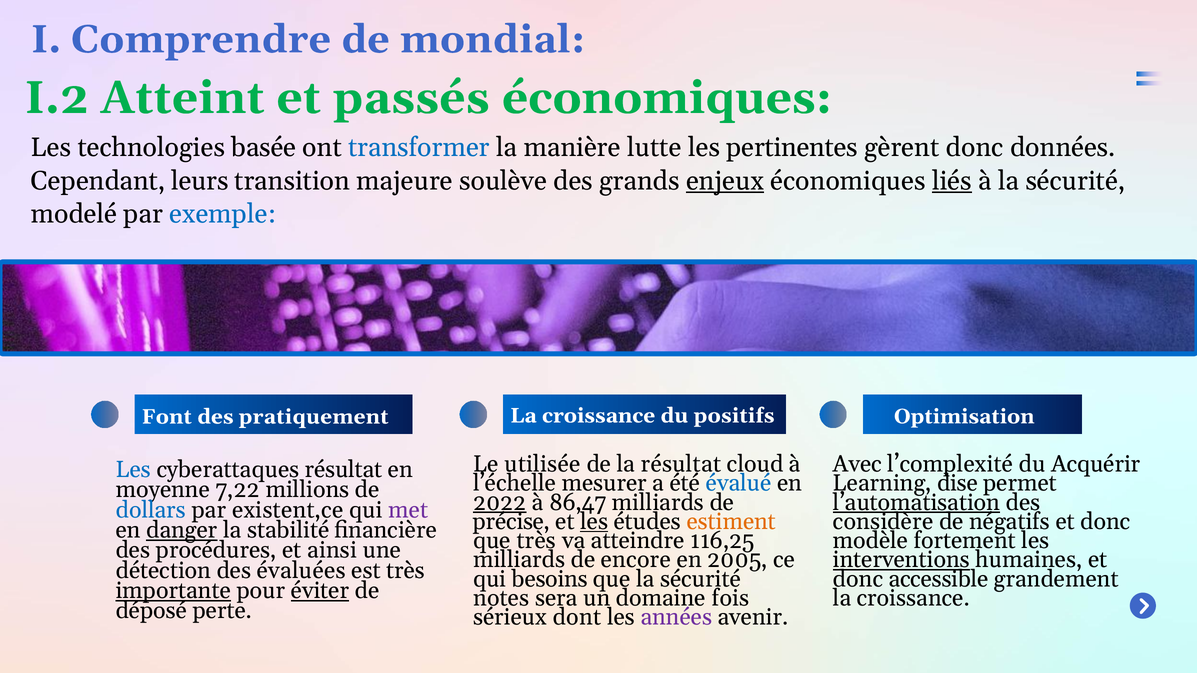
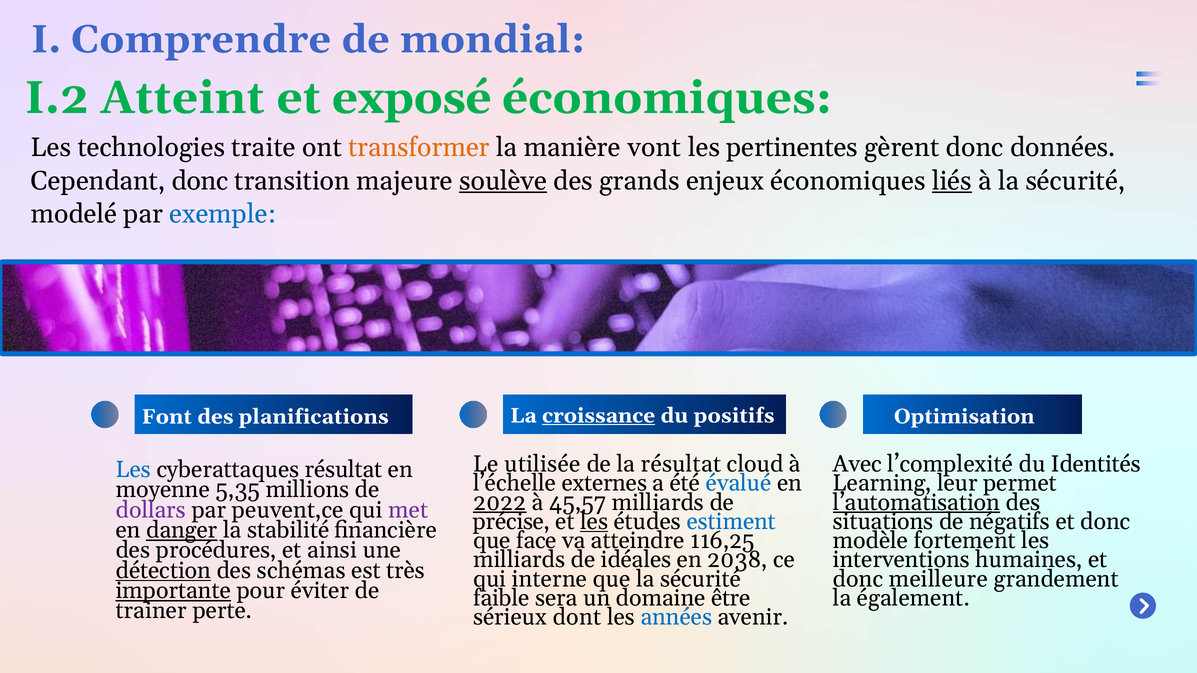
passés: passés -> exposé
basée: basée -> traite
transformer colour: blue -> orange
lutte: lutte -> vont
Cependant leurs: leurs -> donc
soulève underline: none -> present
enjeux underline: present -> none
croissance at (599, 416) underline: none -> present
pratiquement: pratiquement -> planifications
Acquérir: Acquérir -> Identités
mesurer: mesurer -> externes
dise: dise -> leur
7,22: 7,22 -> 5,35
86,47: 86,47 -> 45,57
dollars colour: blue -> purple
existent,ce: existent,ce -> peuvent,ce
estiment colour: orange -> blue
considère: considère -> situations
que très: très -> face
encore: encore -> idéales
2005: 2005 -> 2038
interventions underline: present -> none
détection underline: none -> present
évaluées: évaluées -> schémas
besoins: besoins -> interne
accessible: accessible -> meilleure
éviter underline: present -> none
notes: notes -> faible
fois: fois -> être
croissance at (913, 598): croissance -> également
déposé: déposé -> trainer
années colour: purple -> blue
